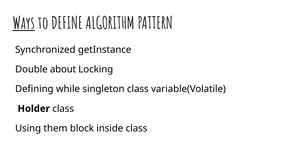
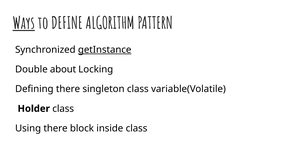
getInstance underline: none -> present
Defining while: while -> there
Using them: them -> there
